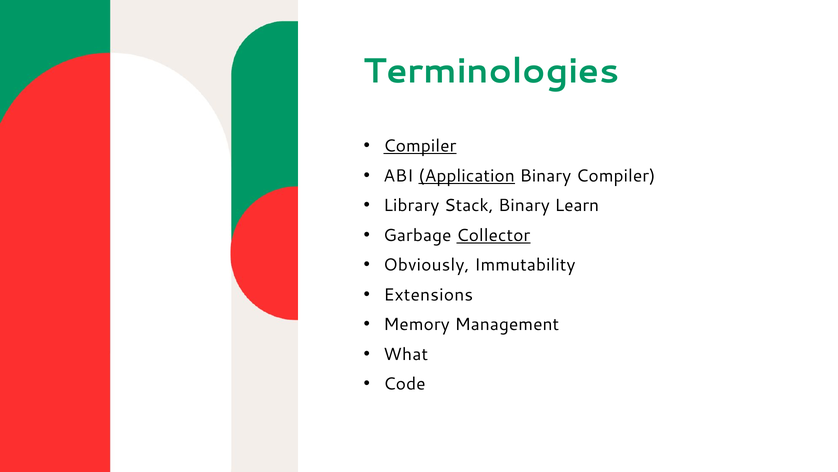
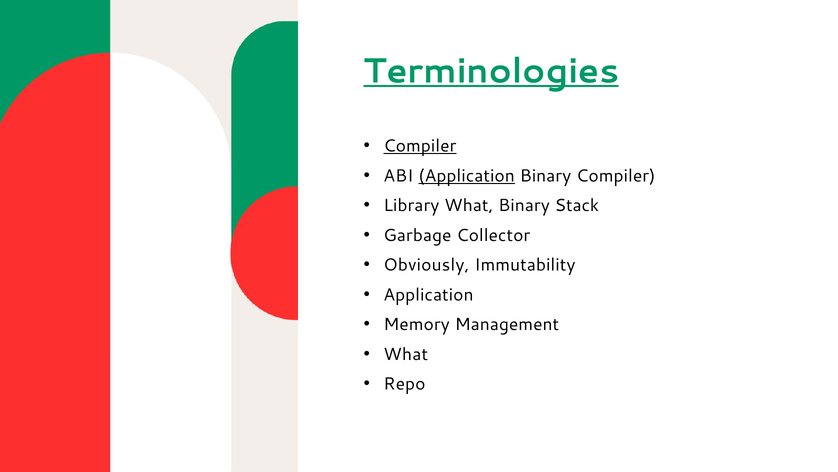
Terminologies underline: none -> present
Library Stack: Stack -> What
Learn: Learn -> Stack
Collector underline: present -> none
Extensions at (428, 294): Extensions -> Application
Code: Code -> Repo
